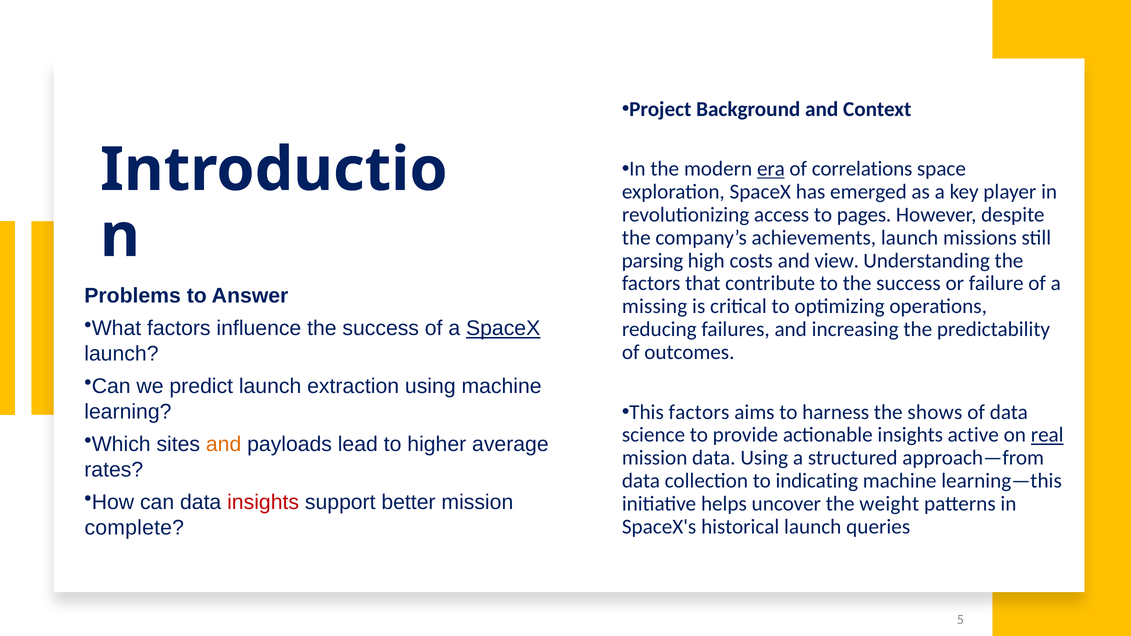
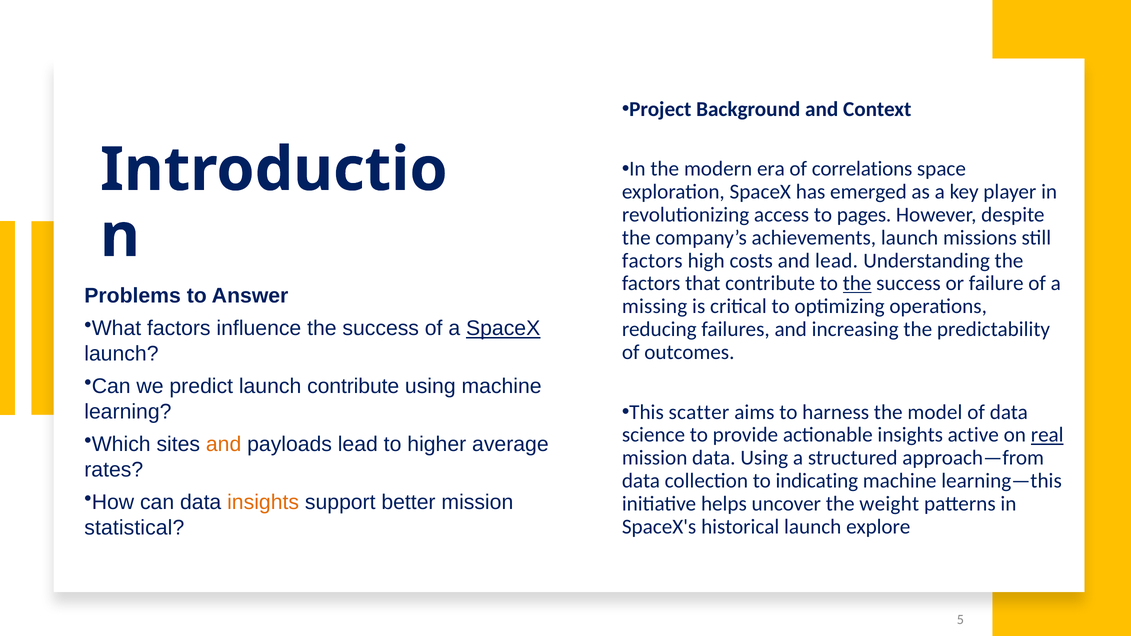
era underline: present -> none
parsing at (652, 261): parsing -> factors
and view: view -> lead
the at (857, 284) underline: none -> present
launch extraction: extraction -> contribute
This factors: factors -> scatter
shows: shows -> model
insights at (263, 503) colour: red -> orange
complete: complete -> statistical
queries: queries -> explore
